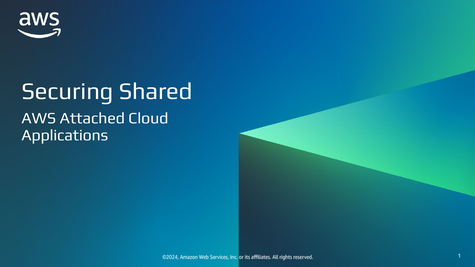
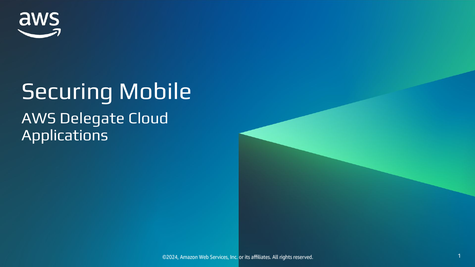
Shared: Shared -> Mobile
Attached: Attached -> Delegate
